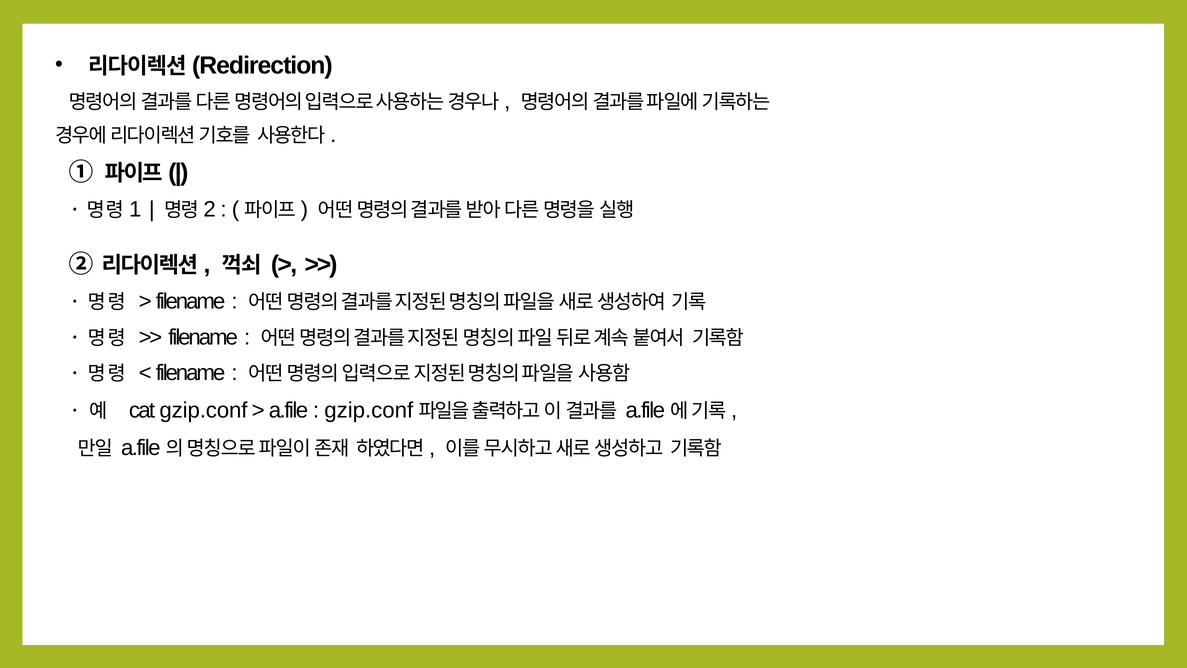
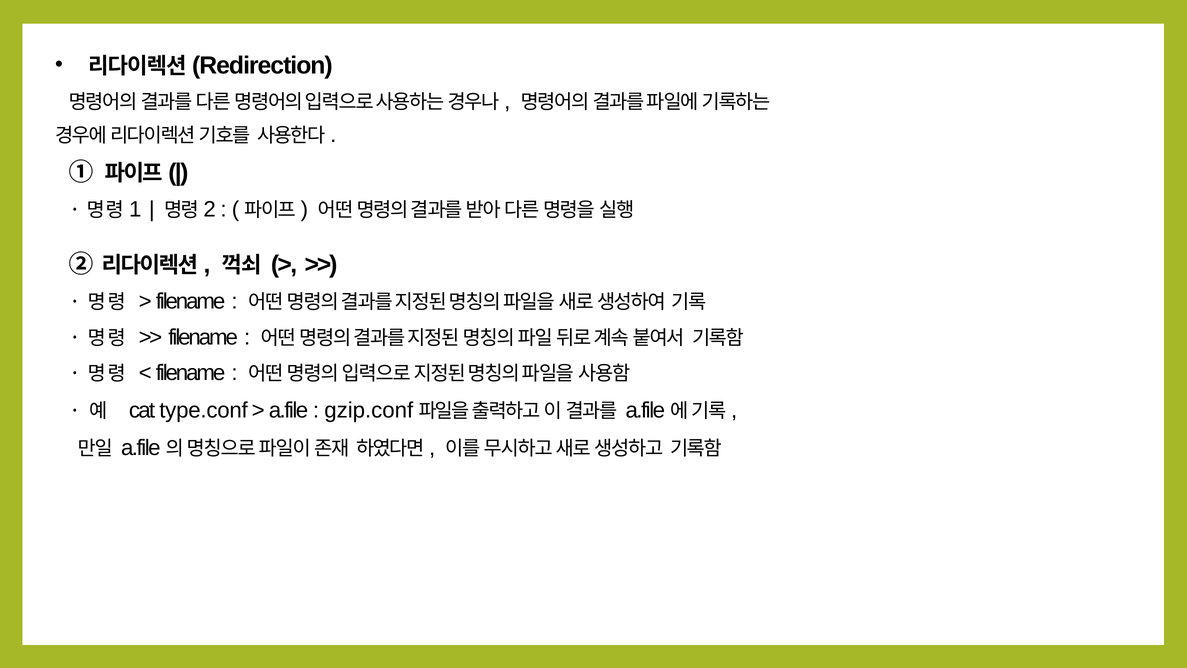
cat gzip.conf: gzip.conf -> type.conf
